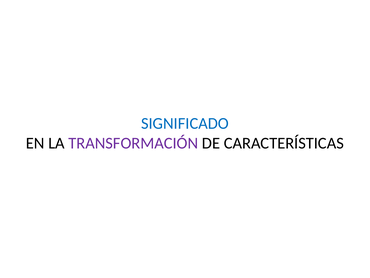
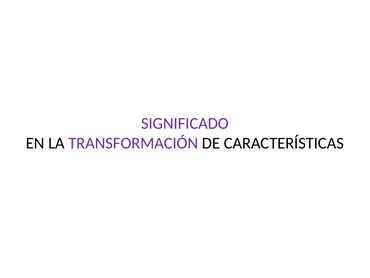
SIGNIFICADO colour: blue -> purple
